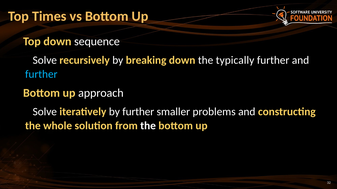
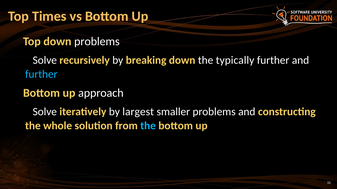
down sequence: sequence -> problems
by further: further -> largest
the at (148, 126) colour: white -> light blue
